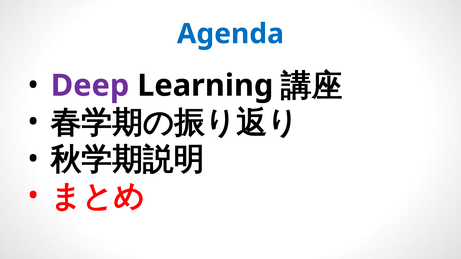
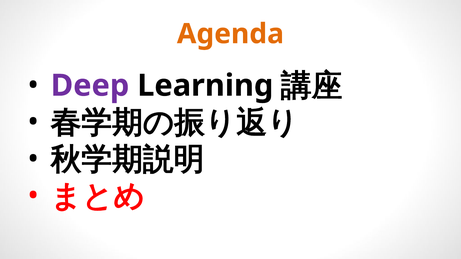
Agenda colour: blue -> orange
